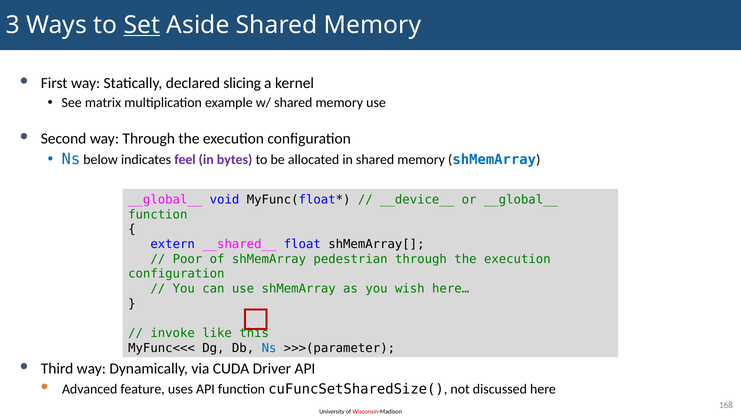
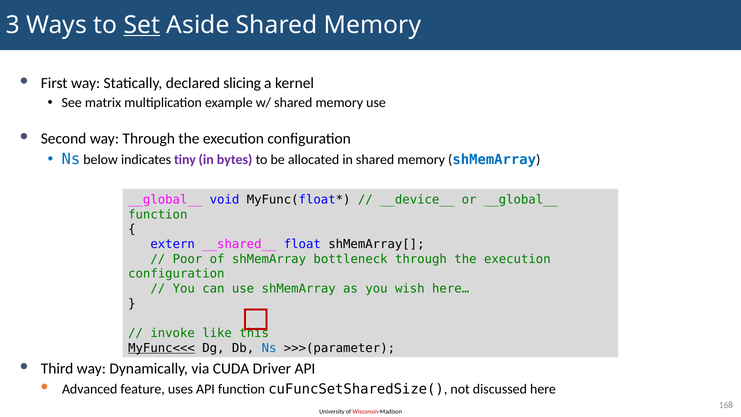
feel: feel -> tiny
pedestrian: pedestrian -> bottleneck
MyFunc<<< underline: none -> present
